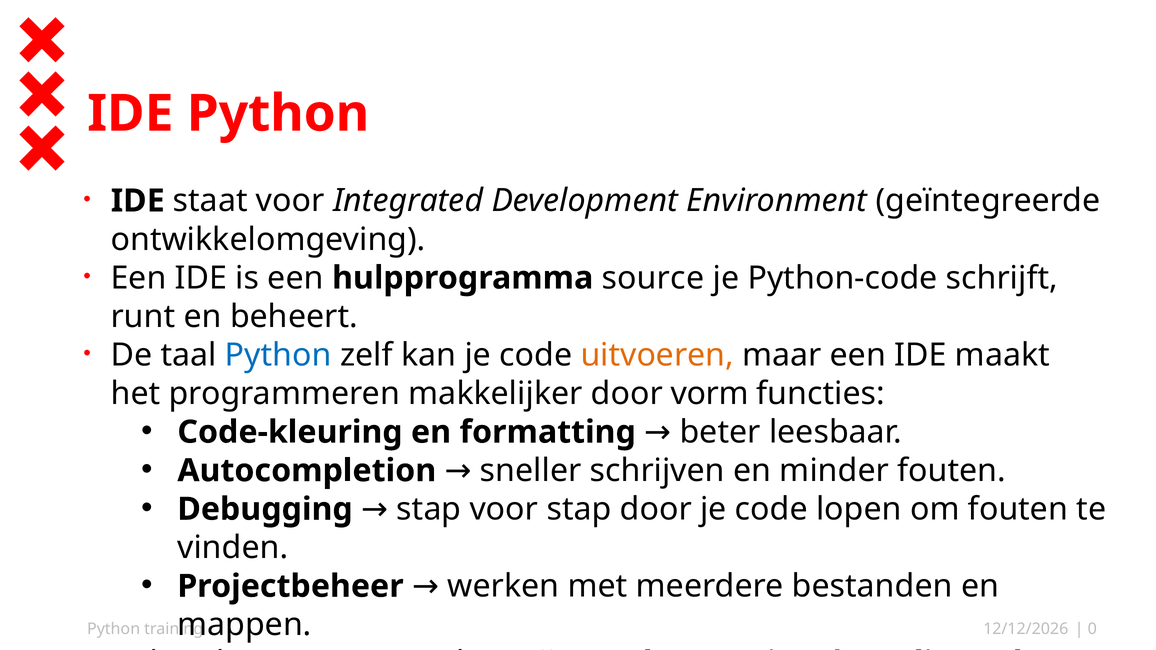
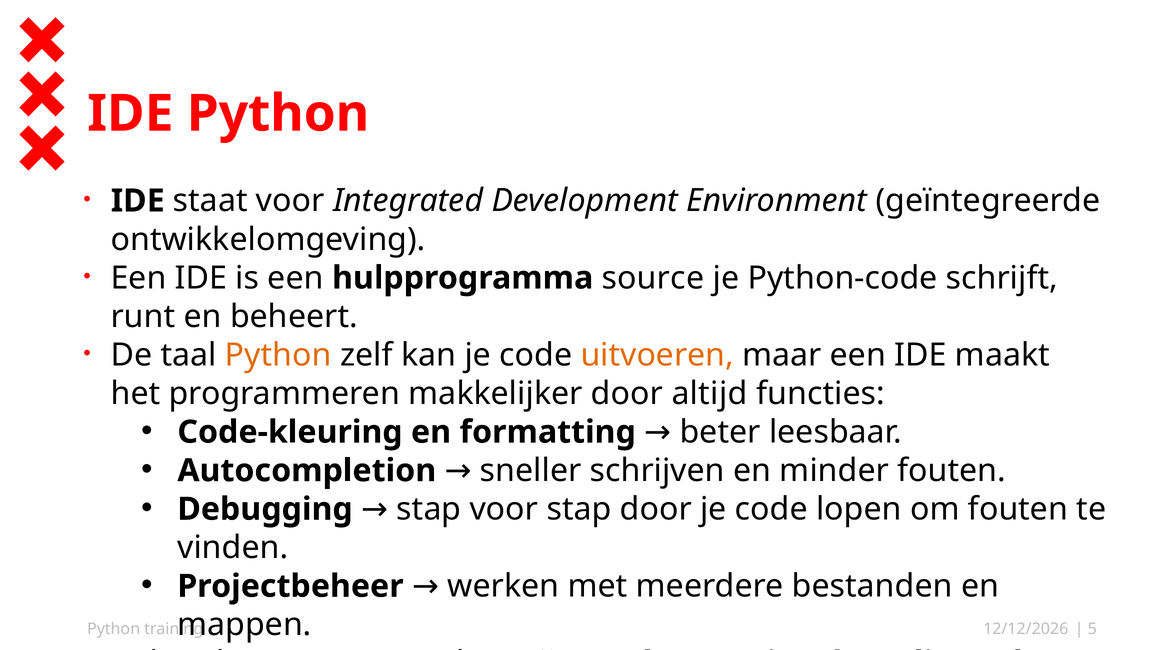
Python at (278, 355) colour: blue -> orange
vorm: vorm -> altijd
0: 0 -> 5
